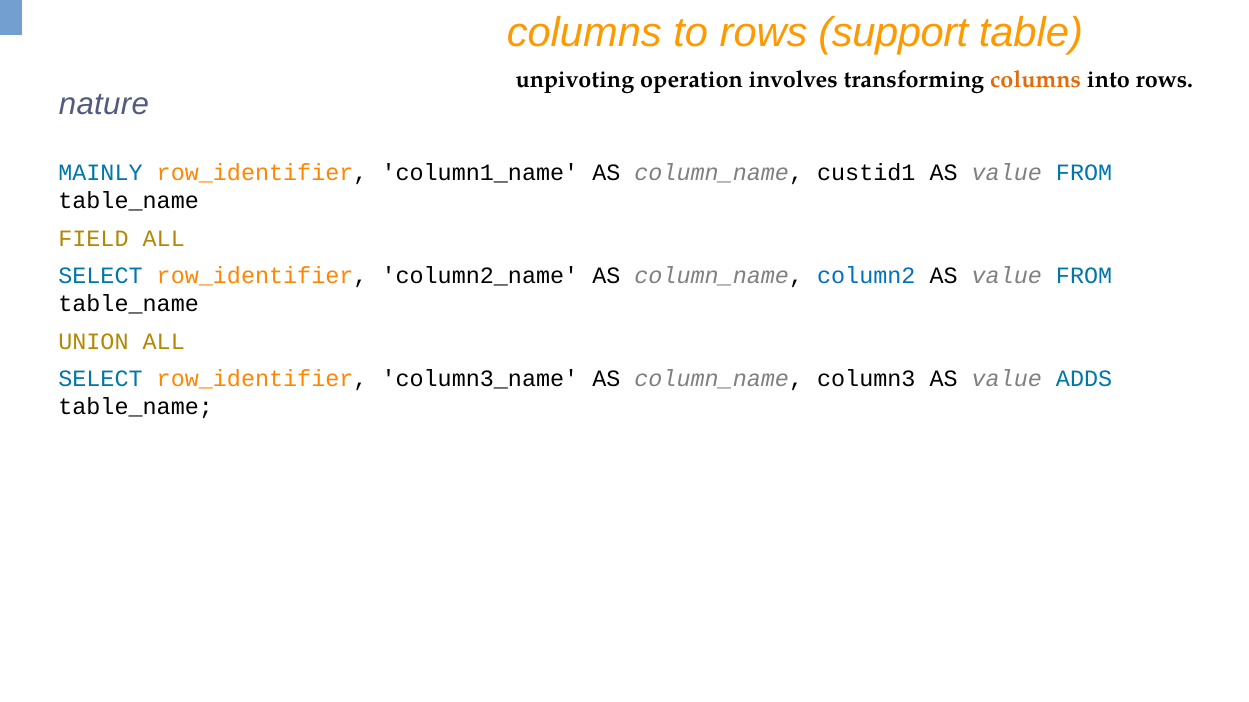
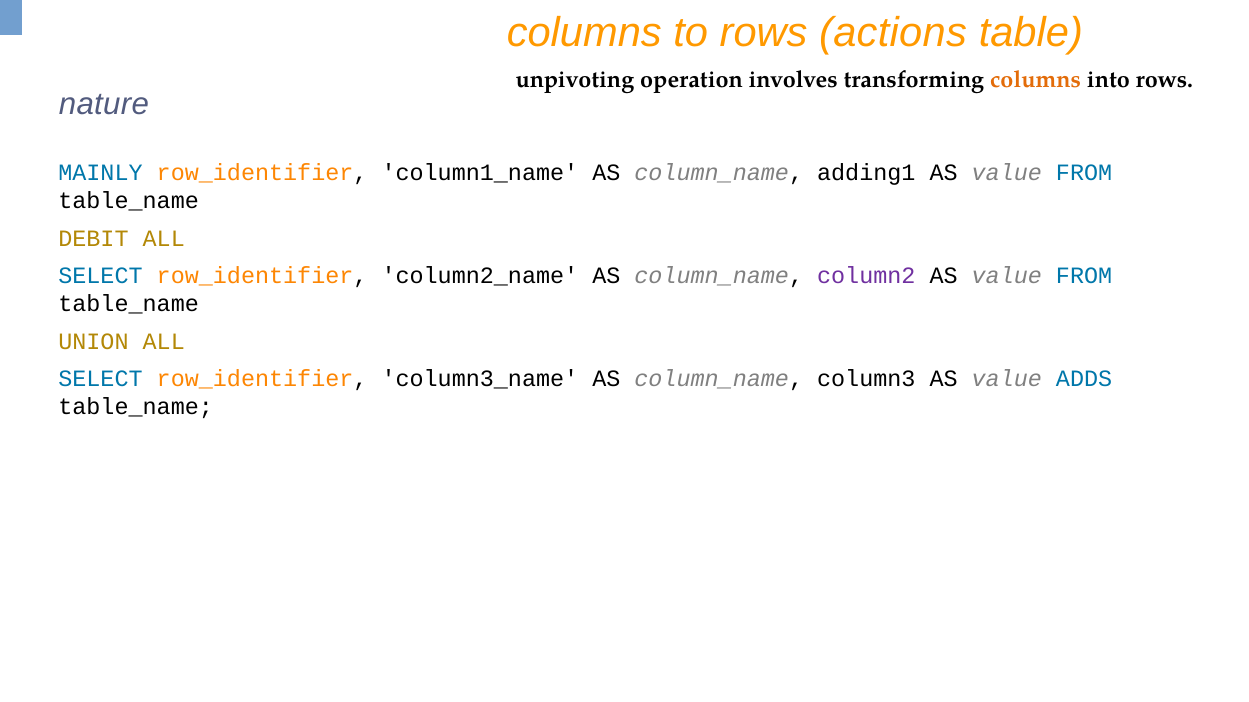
support: support -> actions
custid1: custid1 -> adding1
FIELD: FIELD -> DEBIT
column2 colour: blue -> purple
